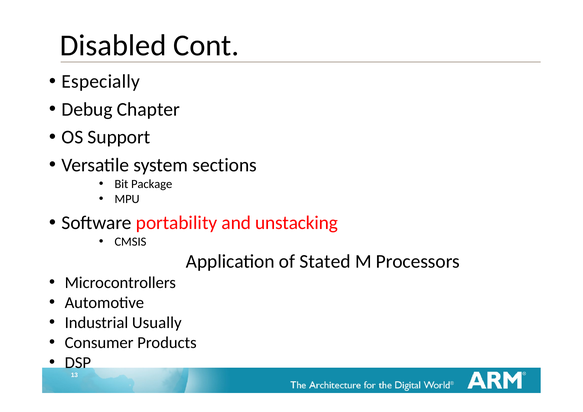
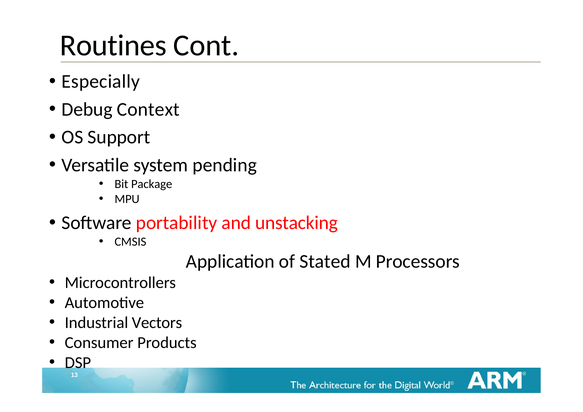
Disabled: Disabled -> Routines
Chapter: Chapter -> Context
sections: sections -> pending
Usually: Usually -> Vectors
